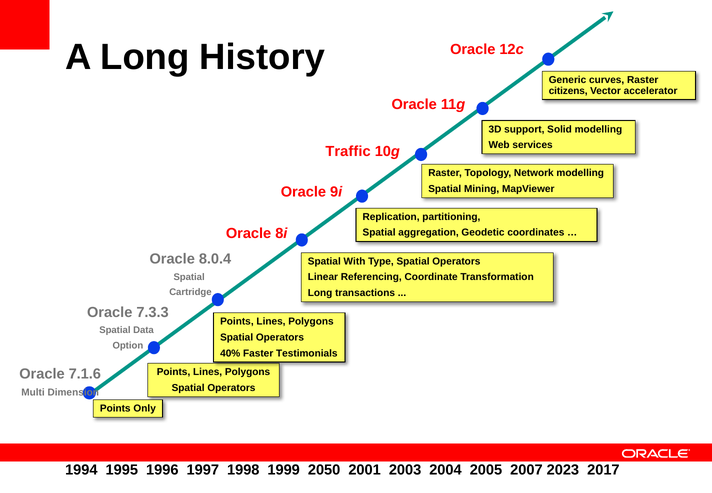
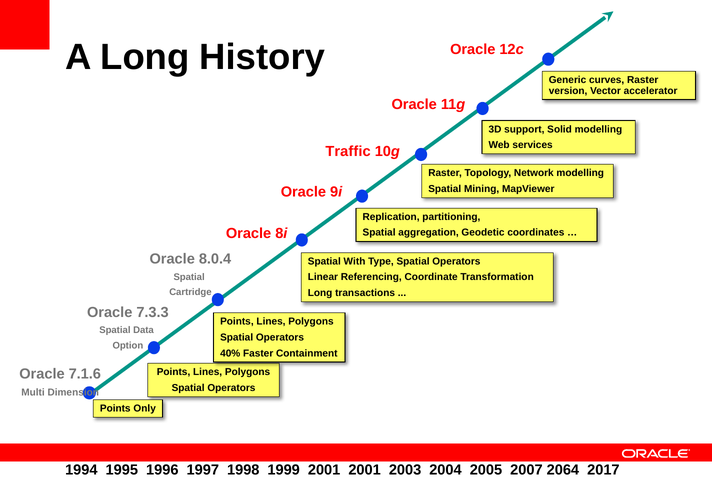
citizens: citizens -> version
Testimonials: Testimonials -> Containment
1999 2050: 2050 -> 2001
2023: 2023 -> 2064
